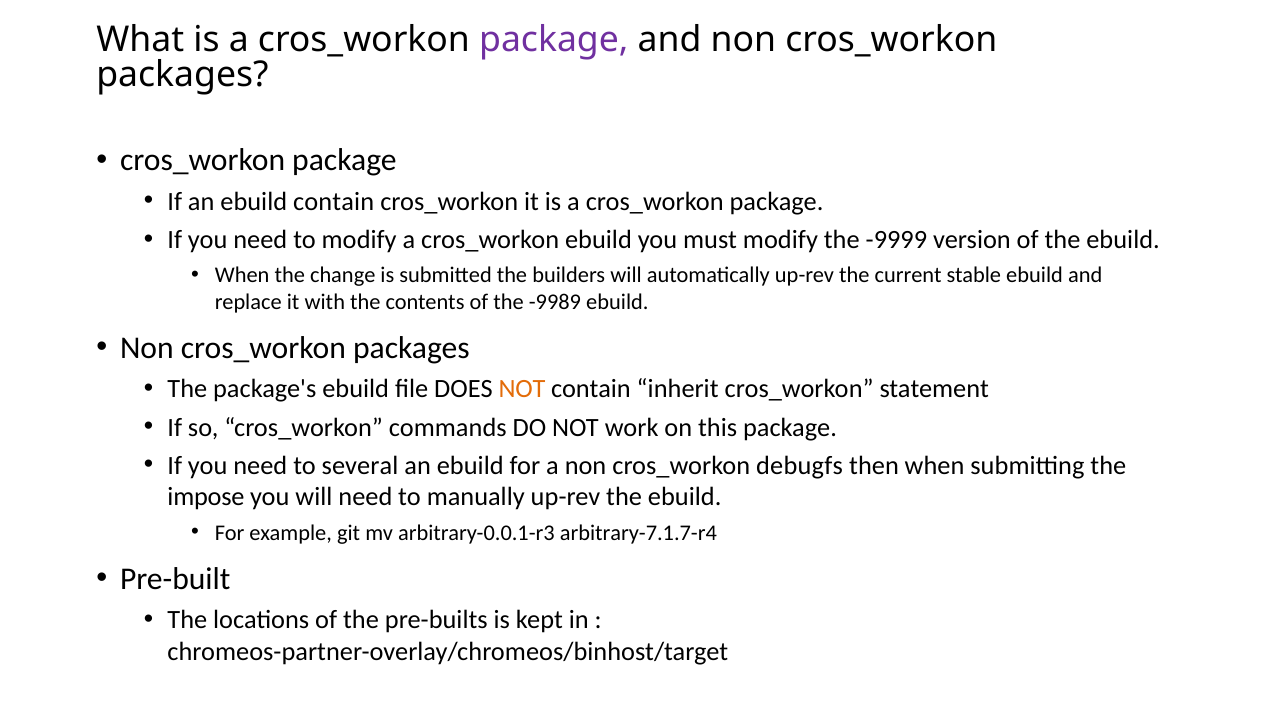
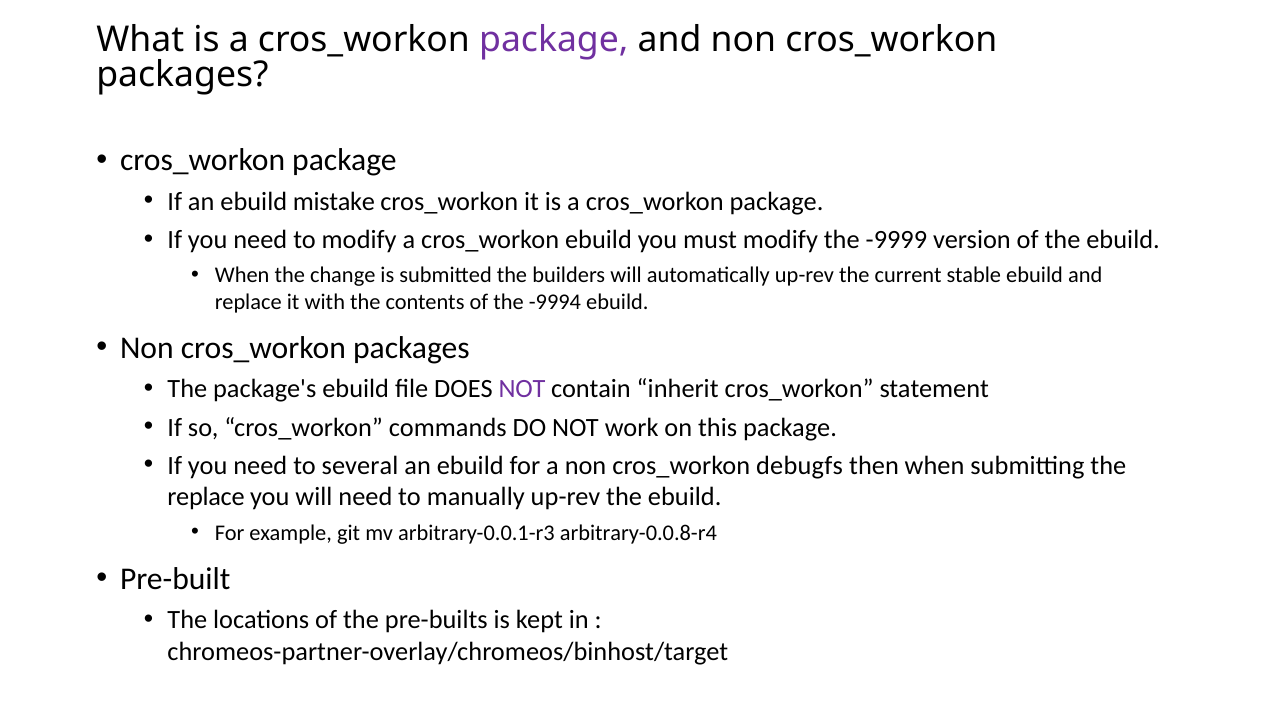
ebuild contain: contain -> mistake
-9989: -9989 -> -9994
NOT at (522, 389) colour: orange -> purple
impose at (206, 497): impose -> replace
arbitrary-7.1.7-r4: arbitrary-7.1.7-r4 -> arbitrary-0.0.8-r4
